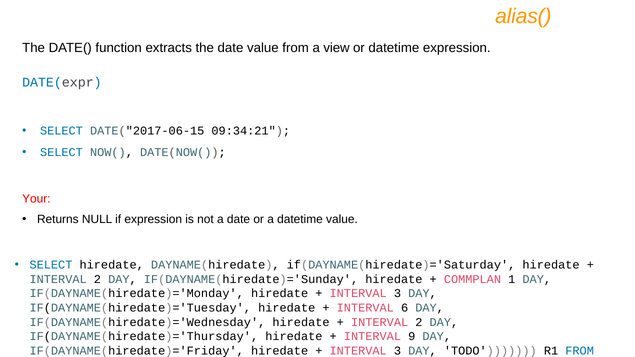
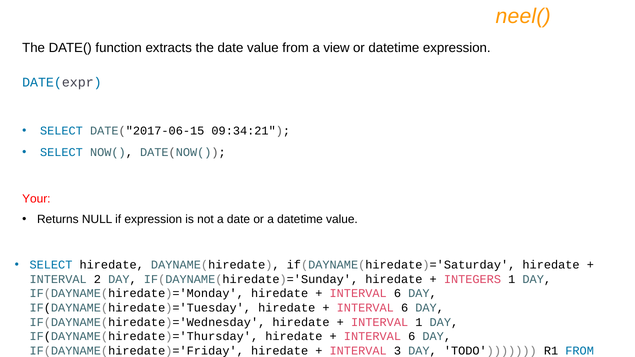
alias(: alias( -> neel(
COMMPLAN: COMMPLAN -> INTEGERS
3 at (397, 294): 3 -> 6
2 at (419, 322): 2 -> 1
9 at (412, 337): 9 -> 6
